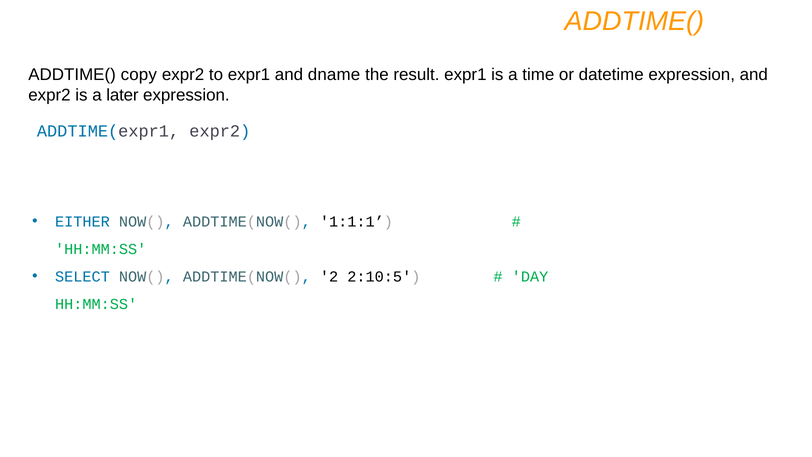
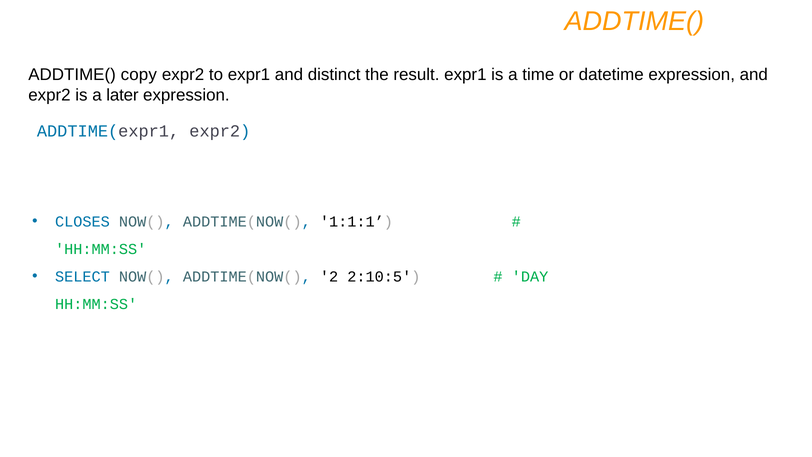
dname: dname -> distinct
EITHER: EITHER -> CLOSES
